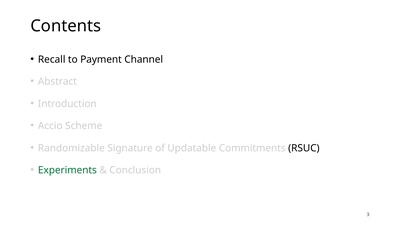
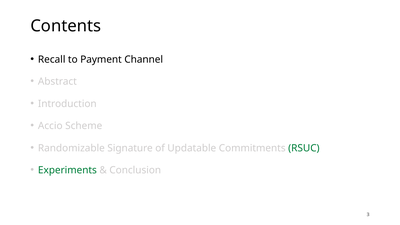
RSUC colour: black -> green
